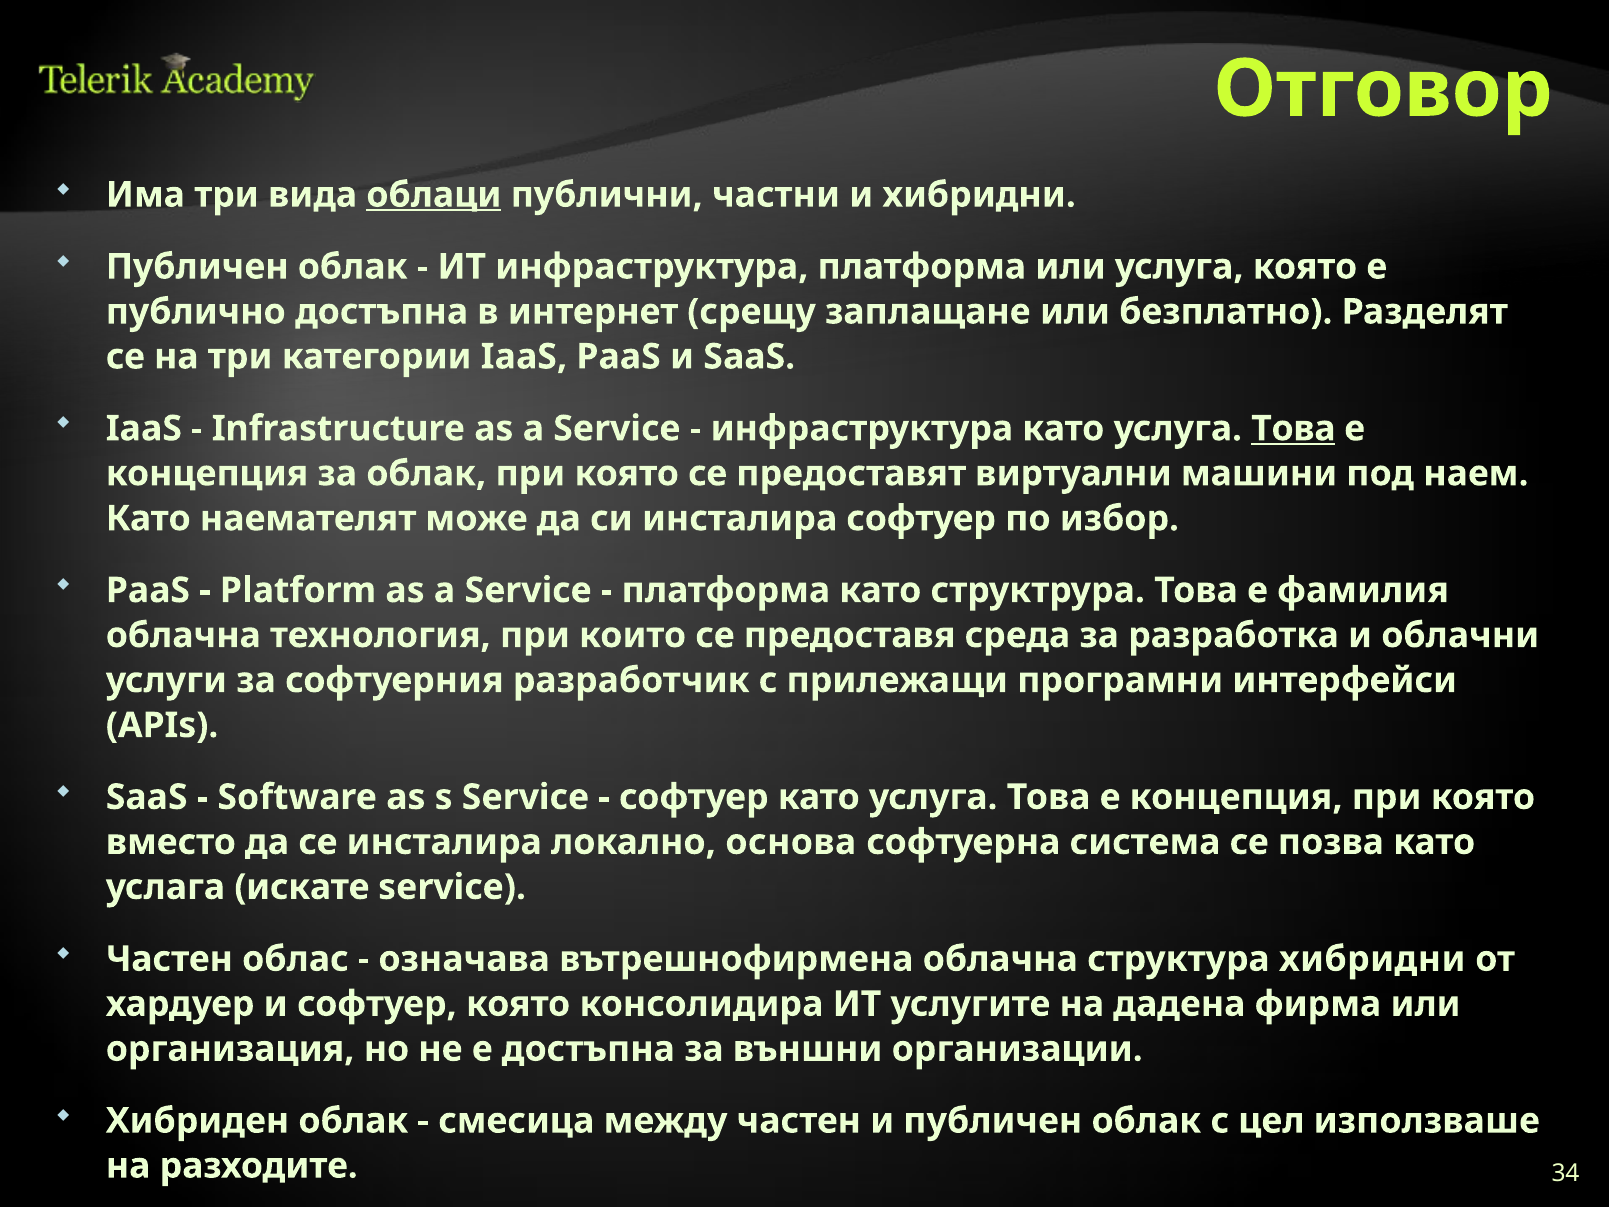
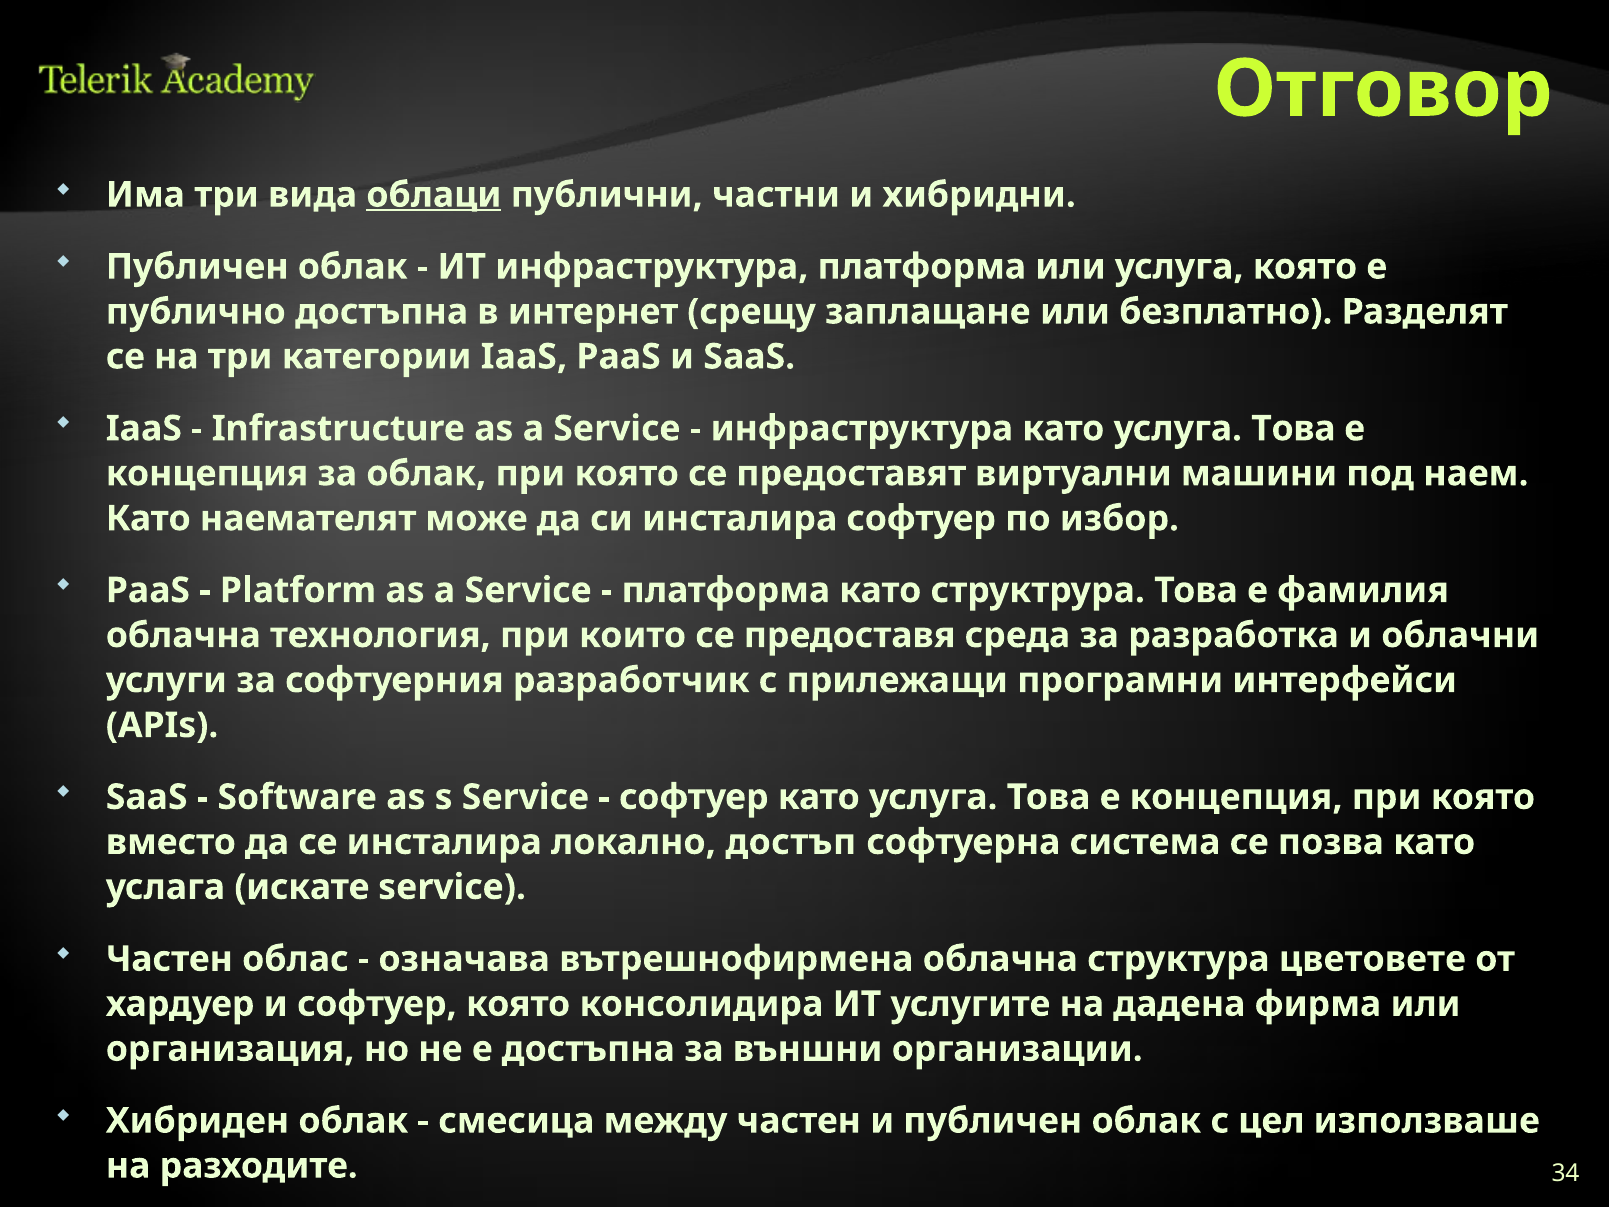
Това at (1293, 428) underline: present -> none
основа: основа -> достъп
структура хибридни: хибридни -> цветовете
